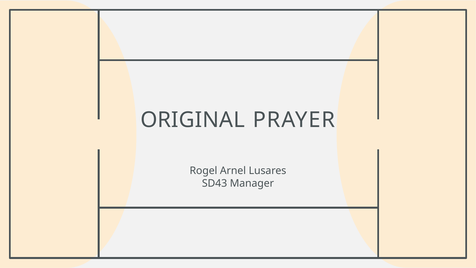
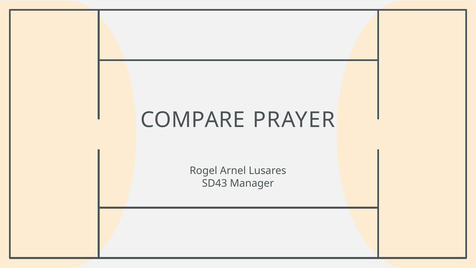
ORIGINAL: ORIGINAL -> COMPARE
